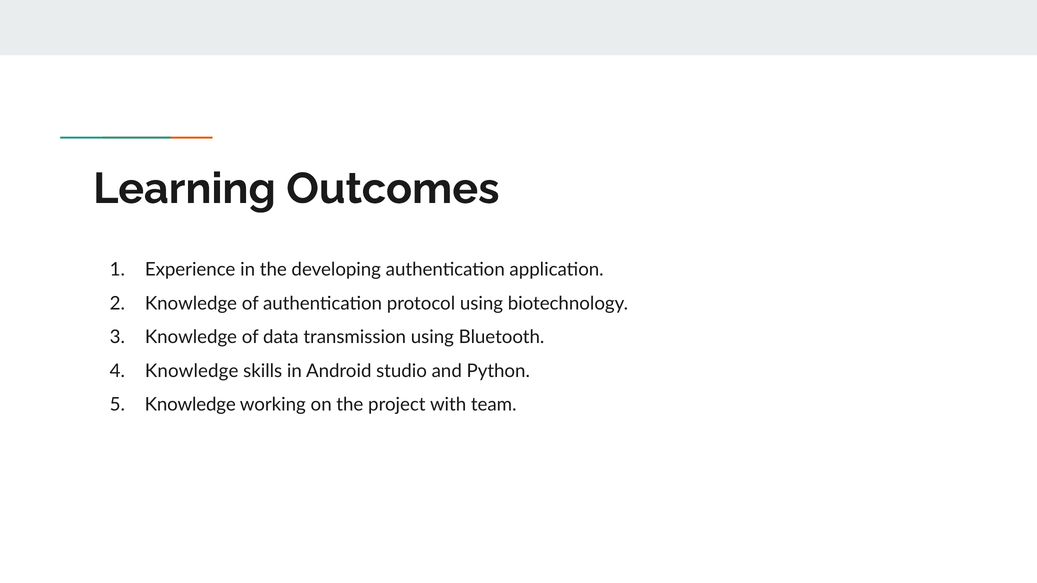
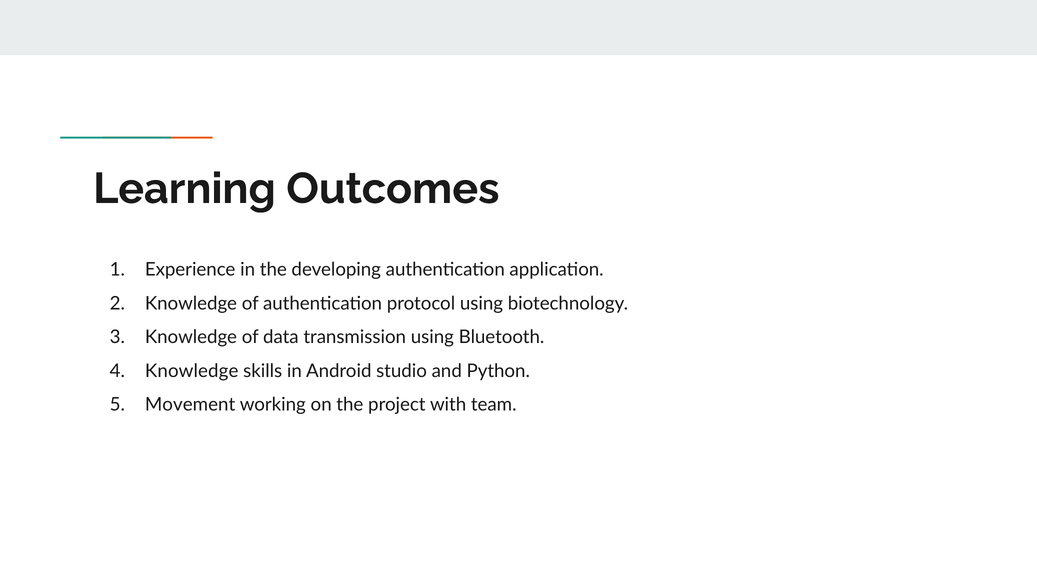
Knowledge at (190, 405): Knowledge -> Movement
